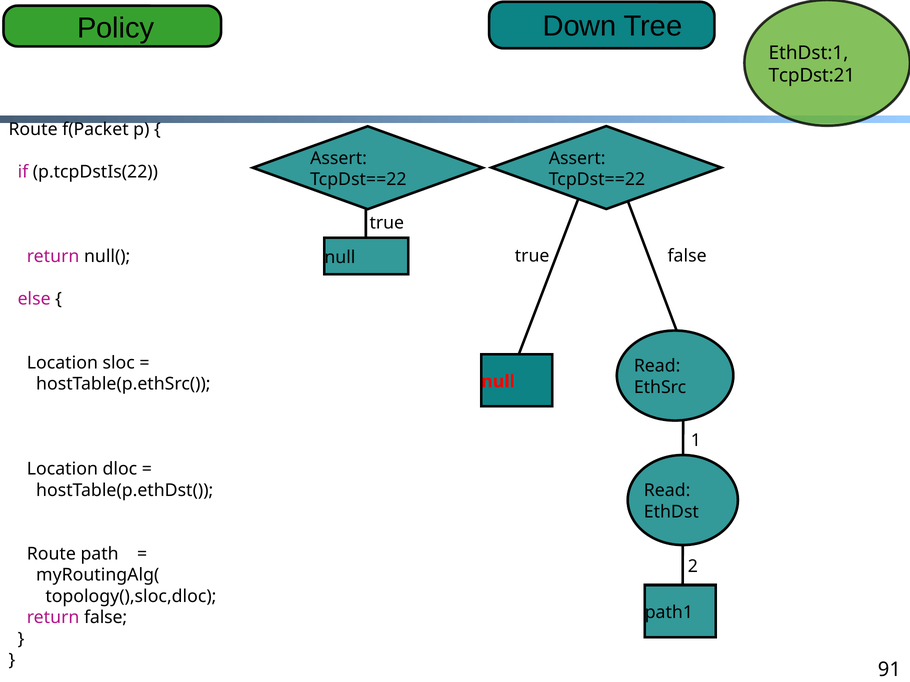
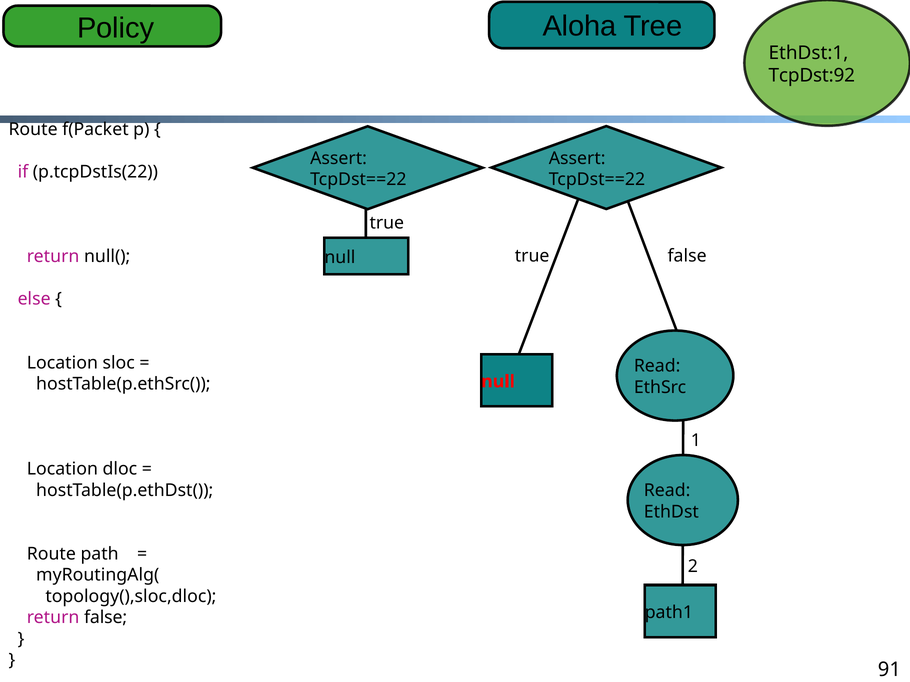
Down: Down -> Aloha
TcpDst:21: TcpDst:21 -> TcpDst:92
